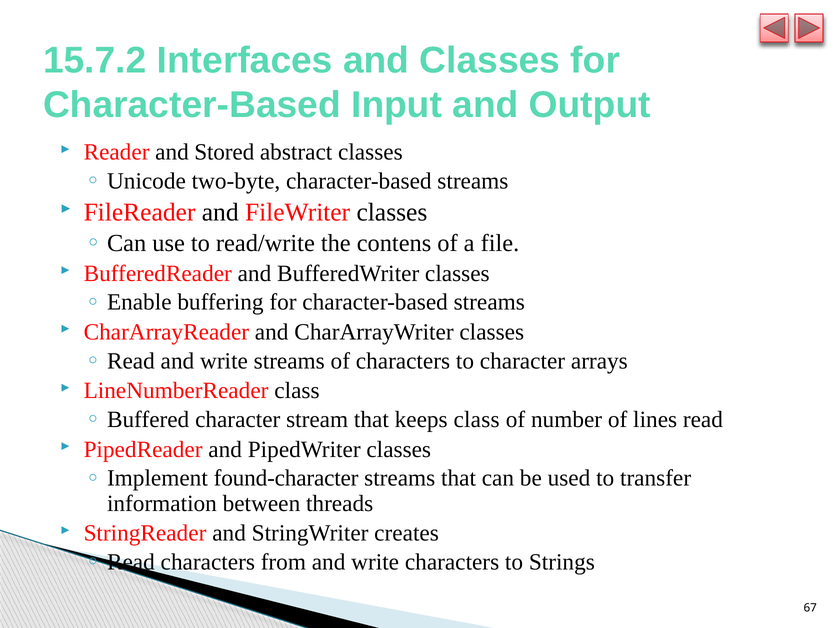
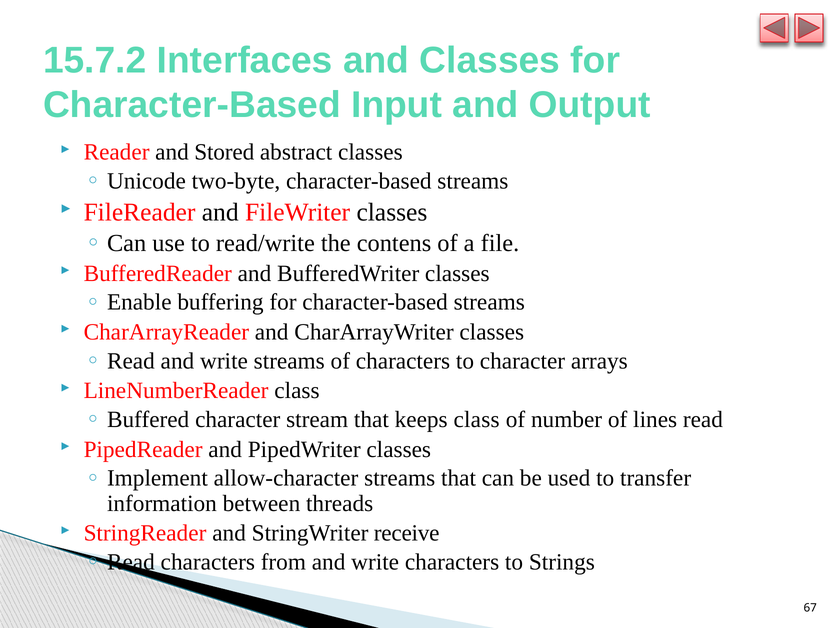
found-character: found-character -> allow-character
creates: creates -> receive
